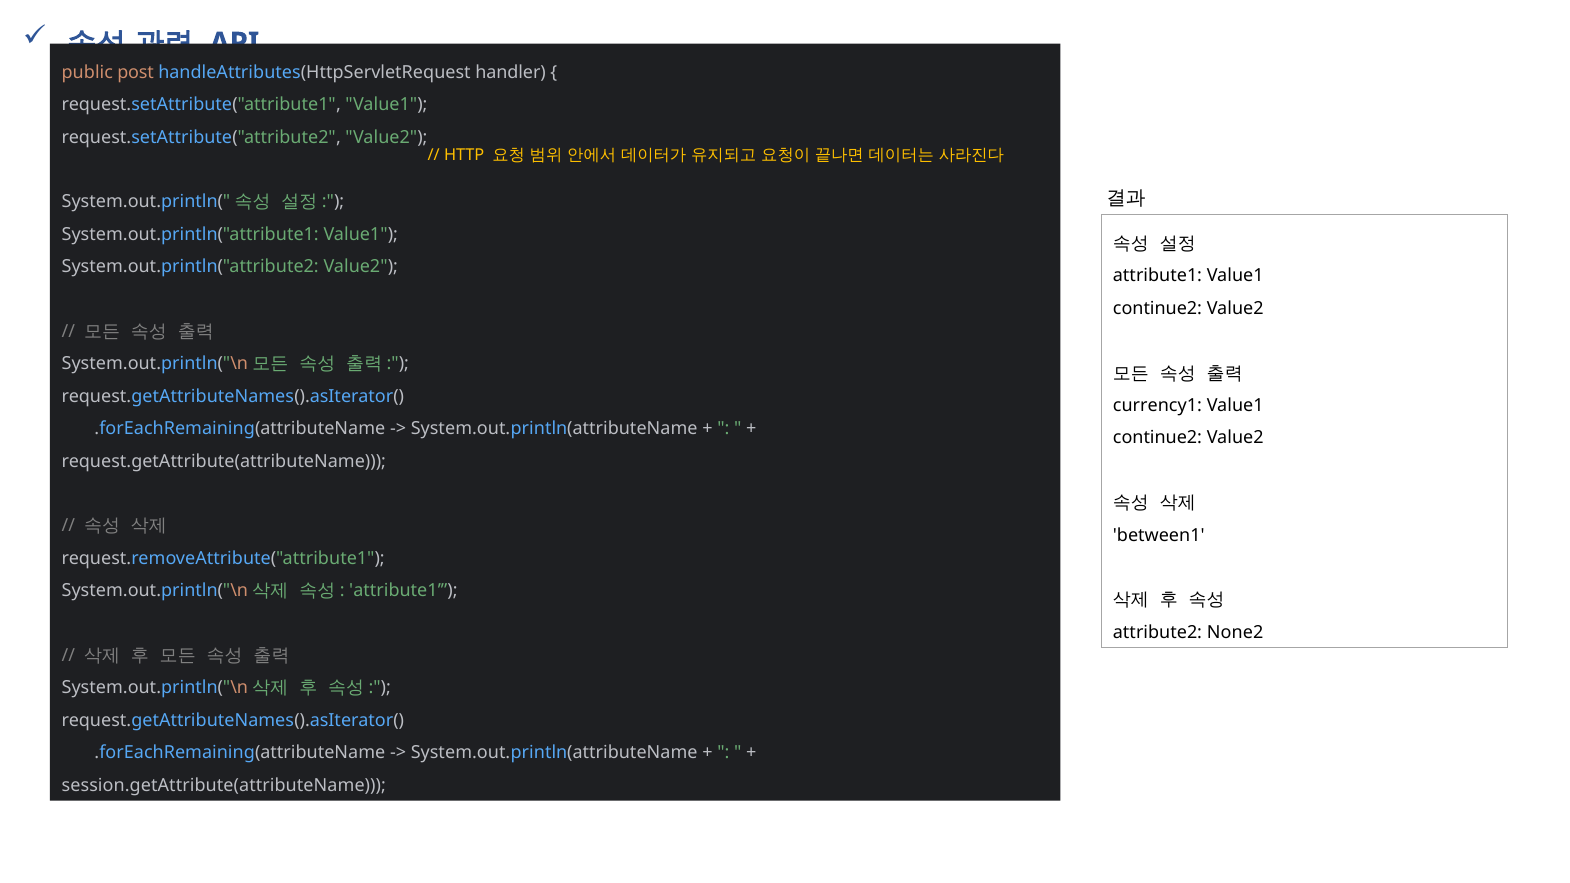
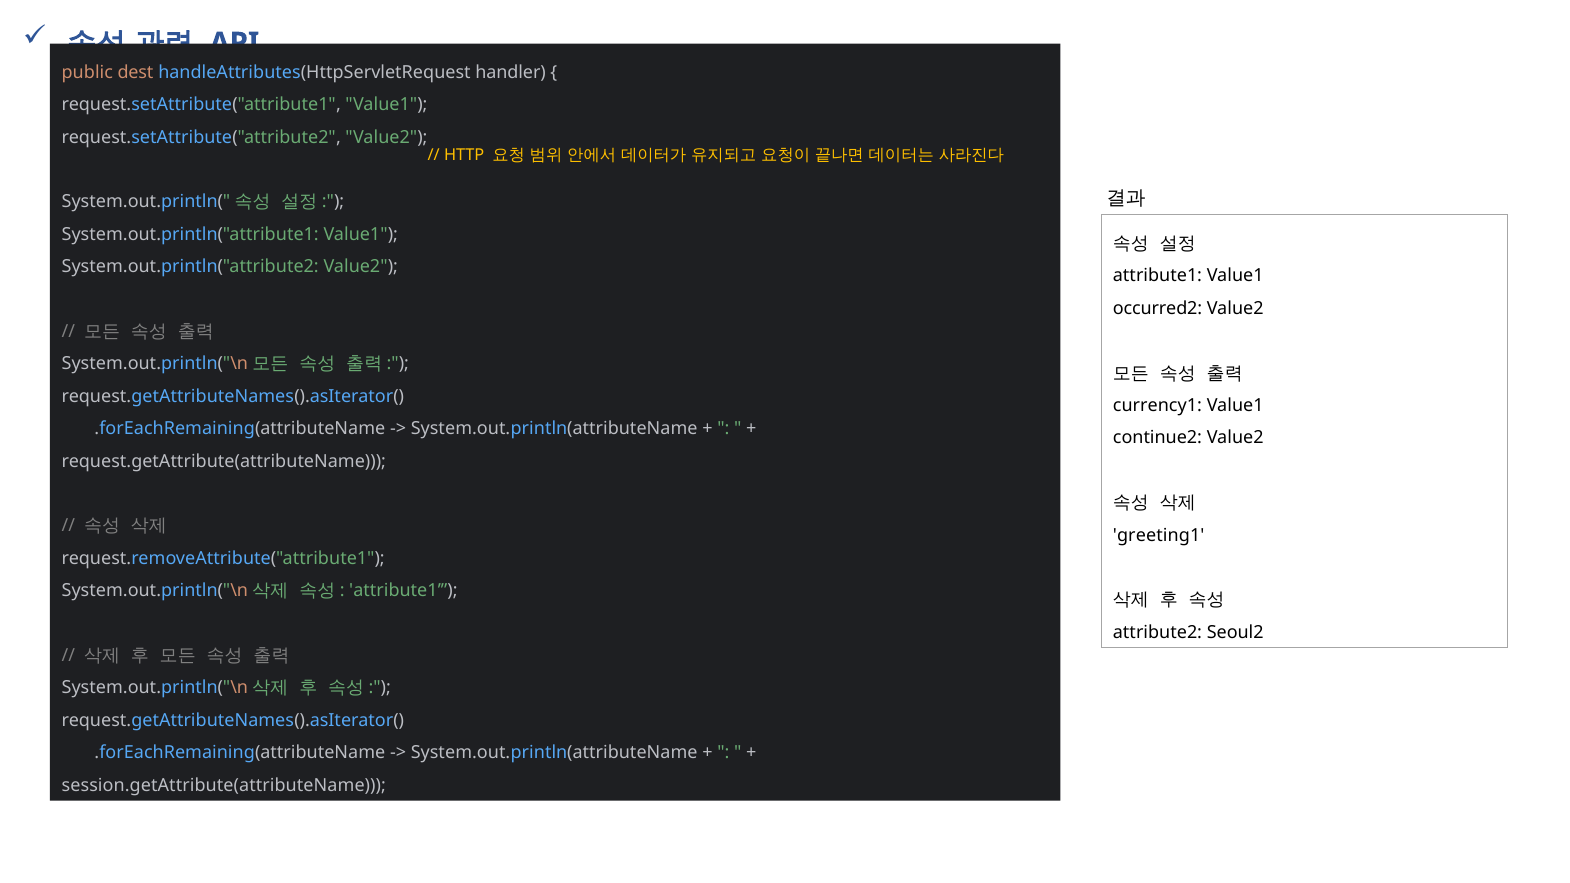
post: post -> dest
continue2 at (1157, 308): continue2 -> occurred2
between1: between1 -> greeting1
None2: None2 -> Seoul2
